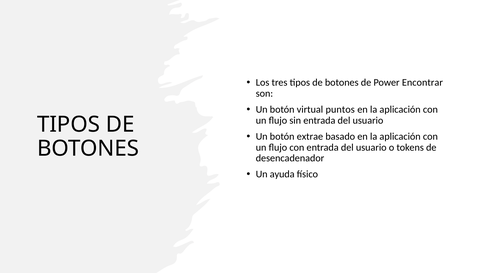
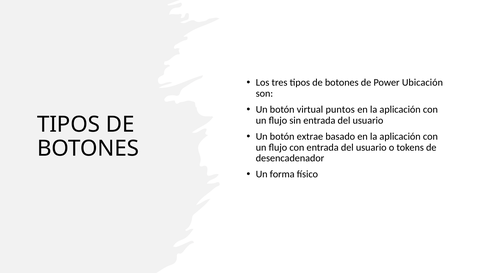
Encontrar: Encontrar -> Ubicación
ayuda: ayuda -> forma
